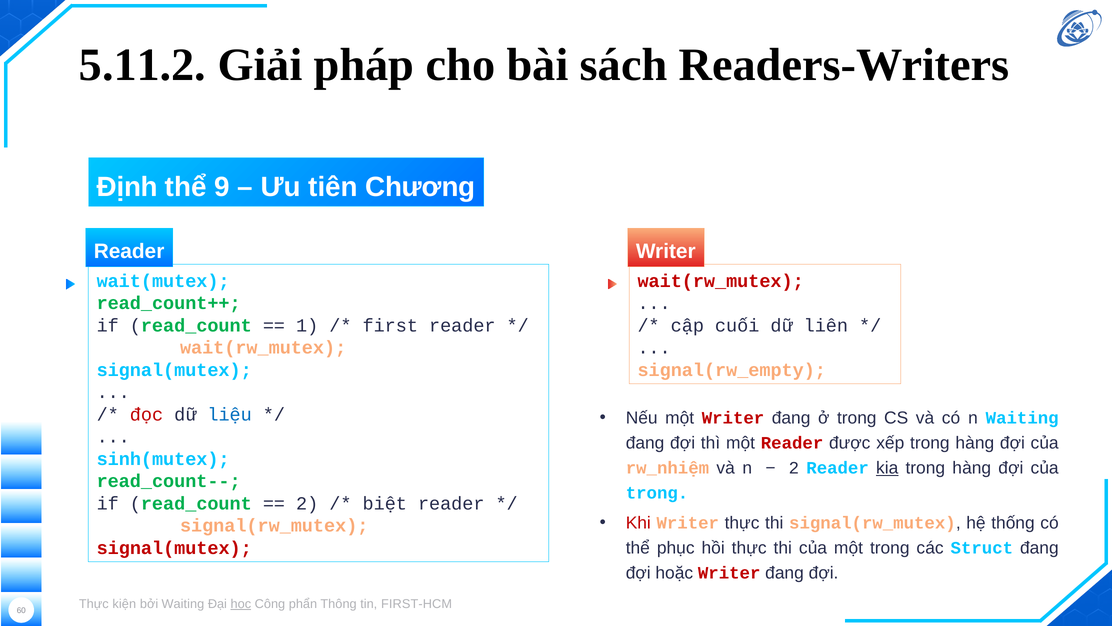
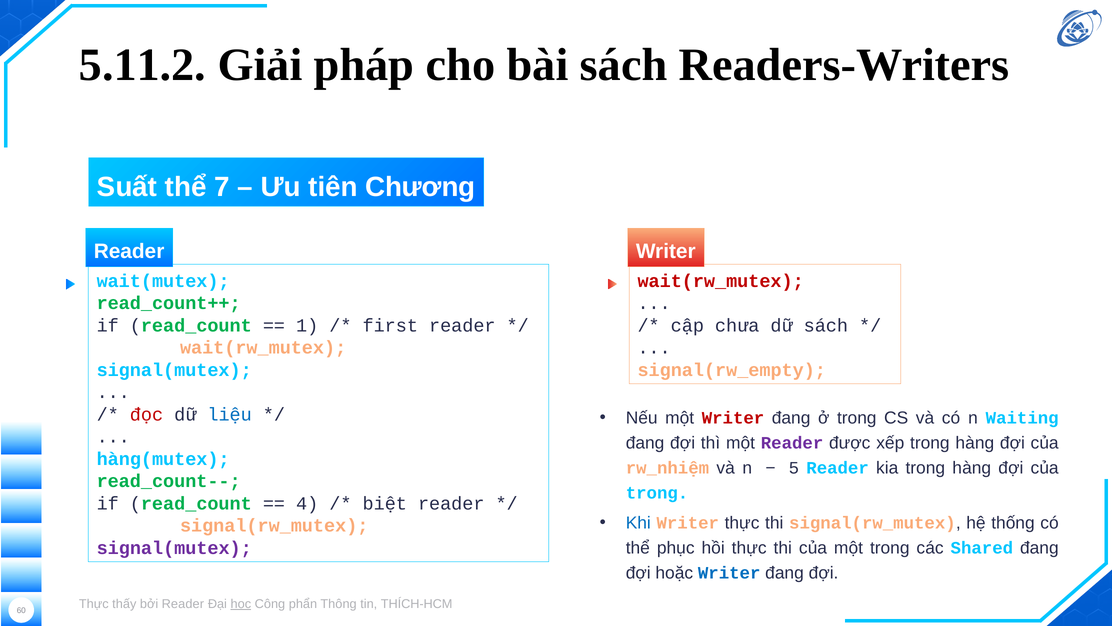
Định: Định -> Suất
9: 9 -> 7
cuối: cuối -> chưa
dữ liên: liên -> sách
Reader at (792, 443) colour: red -> purple
sinh(mutex: sinh(mutex -> hàng(mutex
2 at (794, 468): 2 -> 5
kia underline: present -> none
2 at (307, 503): 2 -> 4
Khi colour: red -> blue
Struct: Struct -> Shared
signal(mutex at (174, 547) colour: red -> purple
Writer at (729, 572) colour: red -> blue
kiện: kiện -> thấy
bởi Waiting: Waiting -> Reader
FIRST-HCM: FIRST-HCM -> THÍCH-HCM
